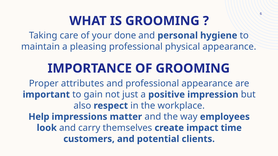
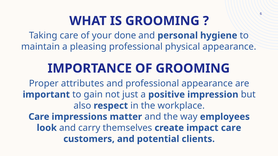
Help at (39, 117): Help -> Care
impact time: time -> care
